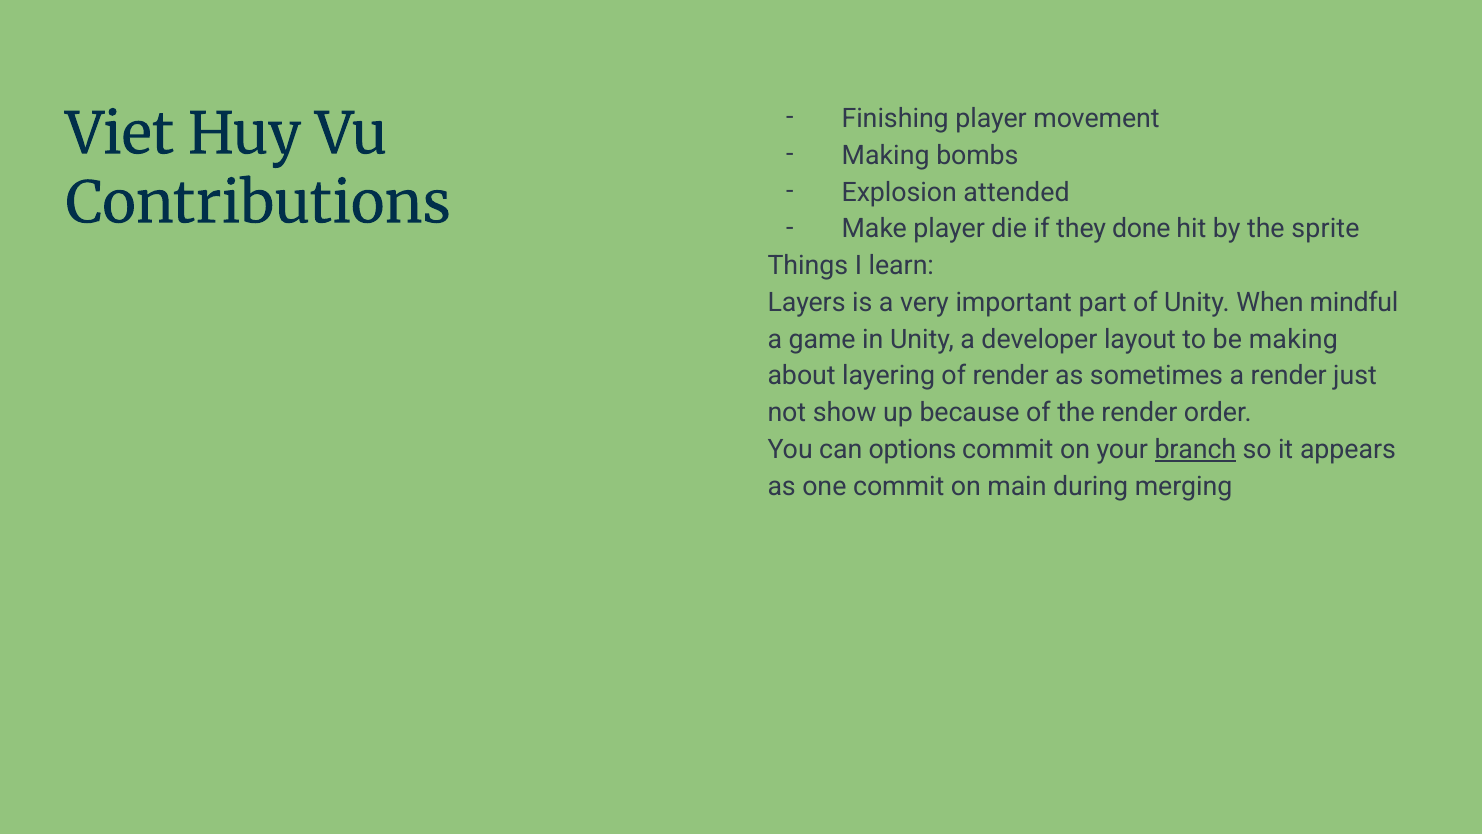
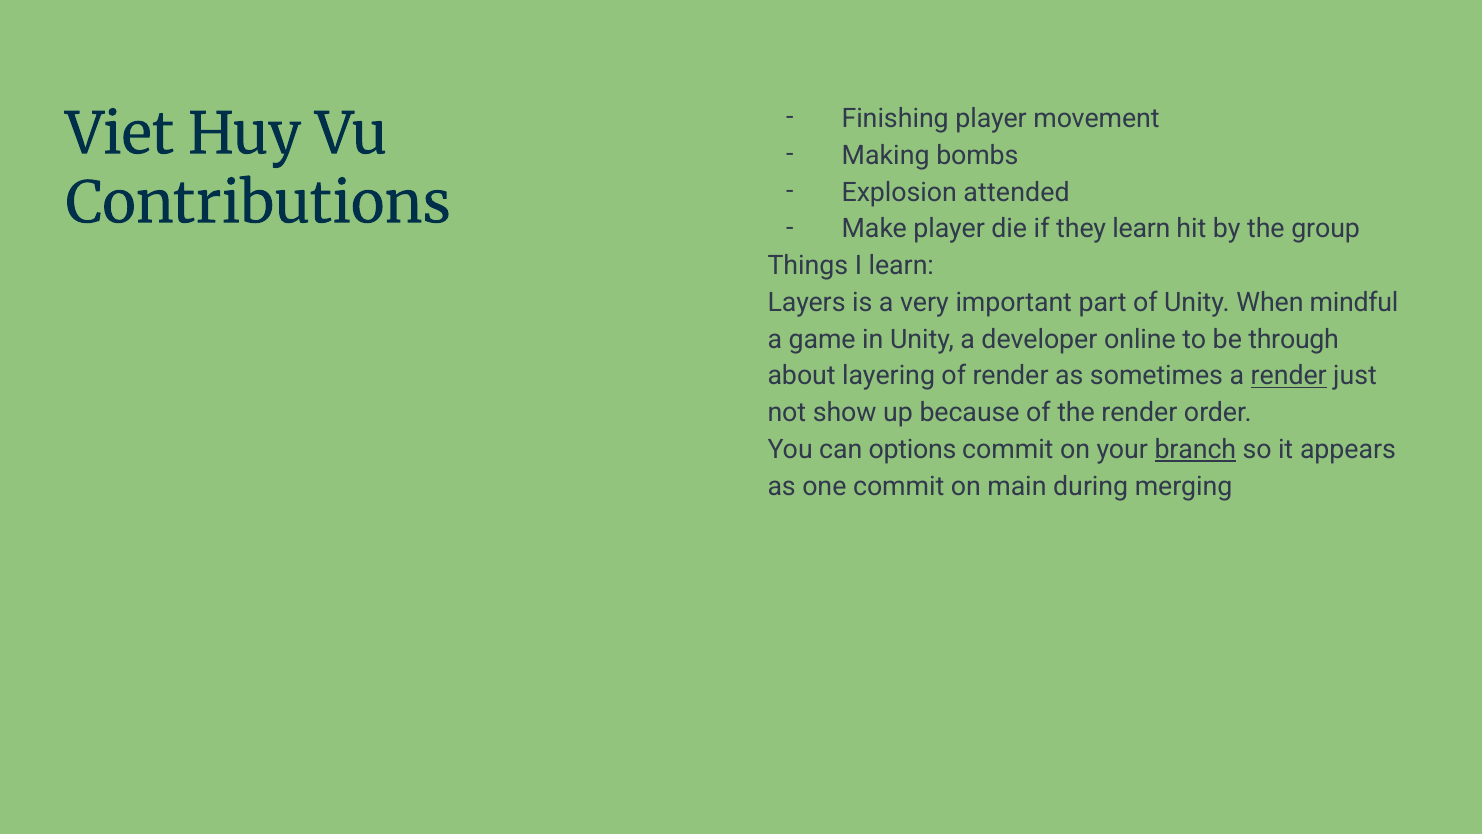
they done: done -> learn
sprite: sprite -> group
layout: layout -> online
be making: making -> through
render at (1289, 376) underline: none -> present
